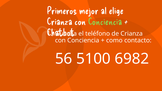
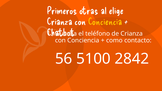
mejor: mejor -> otras
Conciencia at (105, 22) colour: light green -> yellow
6982: 6982 -> 2842
